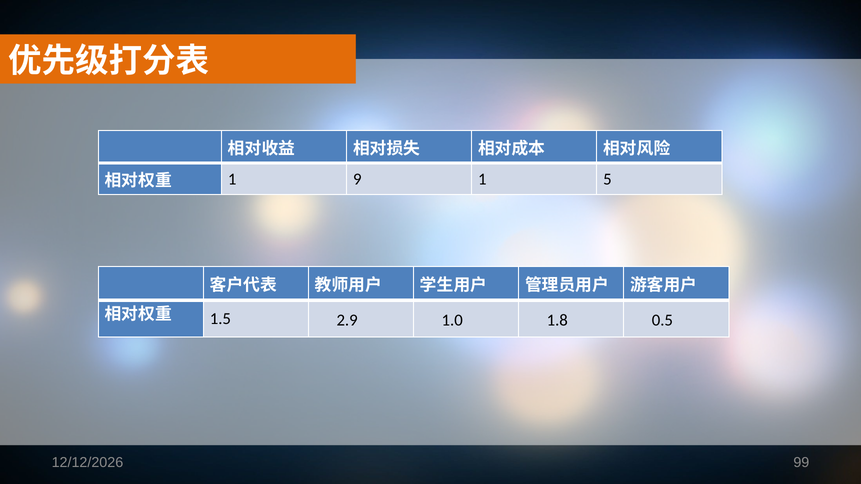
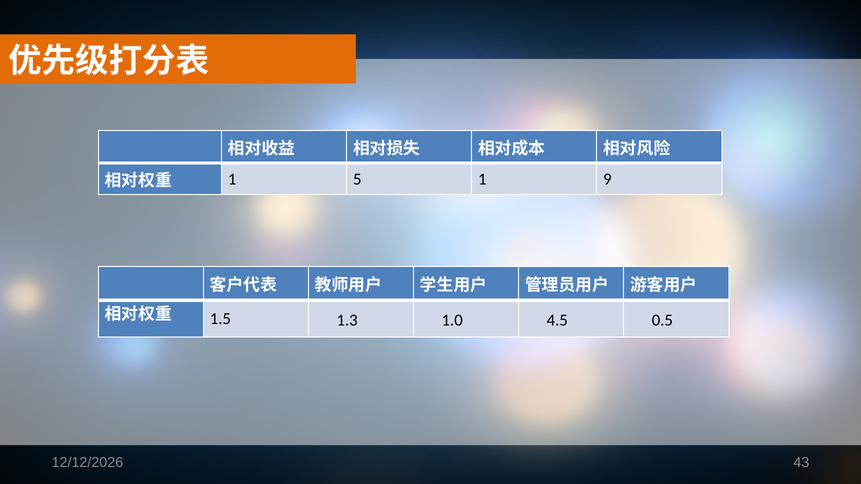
9: 9 -> 5
5: 5 -> 9
2.9: 2.9 -> 1.3
1.8: 1.8 -> 4.5
99: 99 -> 43
